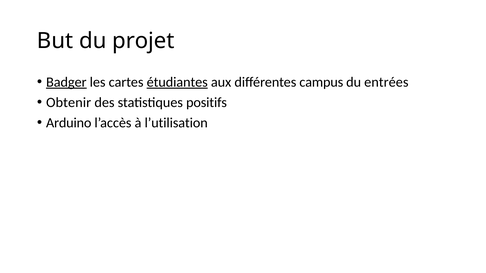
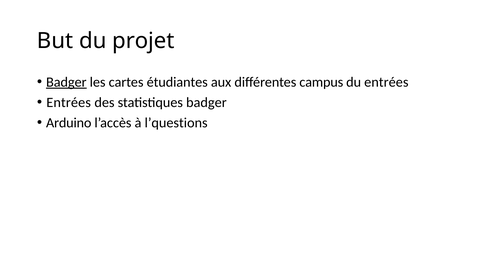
étudiantes underline: present -> none
Obtenir at (69, 103): Obtenir -> Entrées
statistiques positifs: positifs -> badger
l’utilisation: l’utilisation -> l’questions
